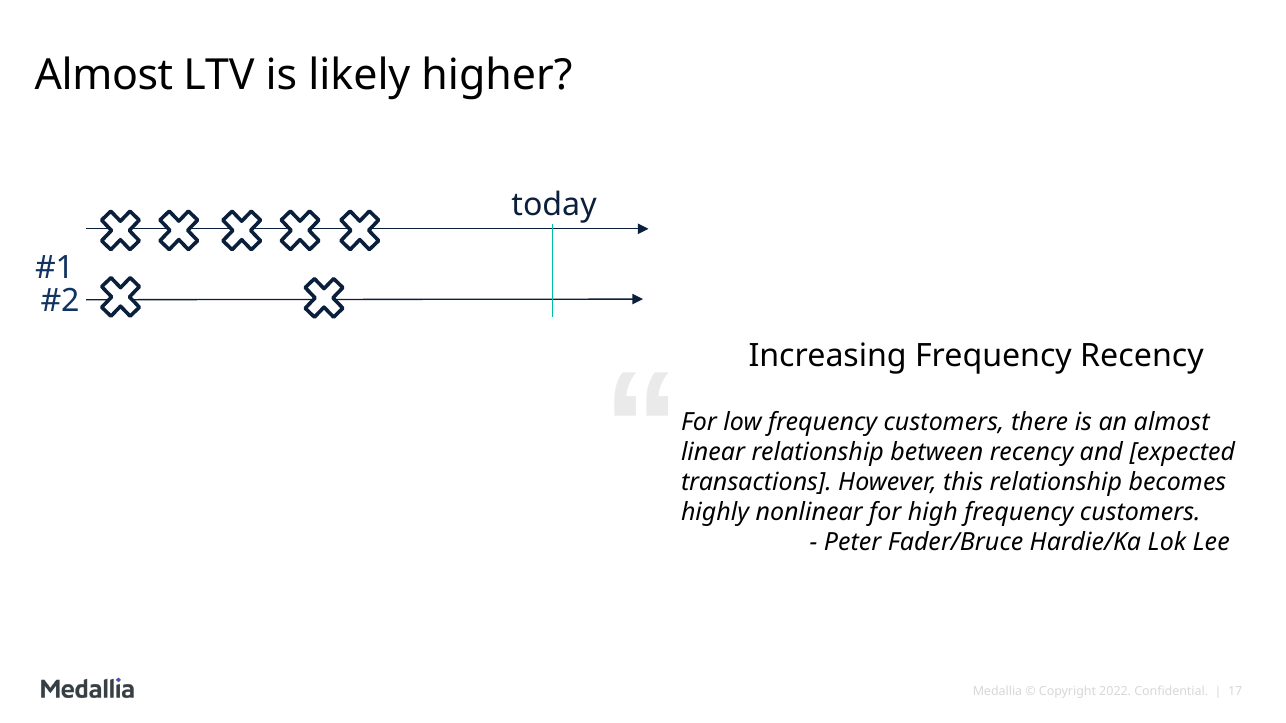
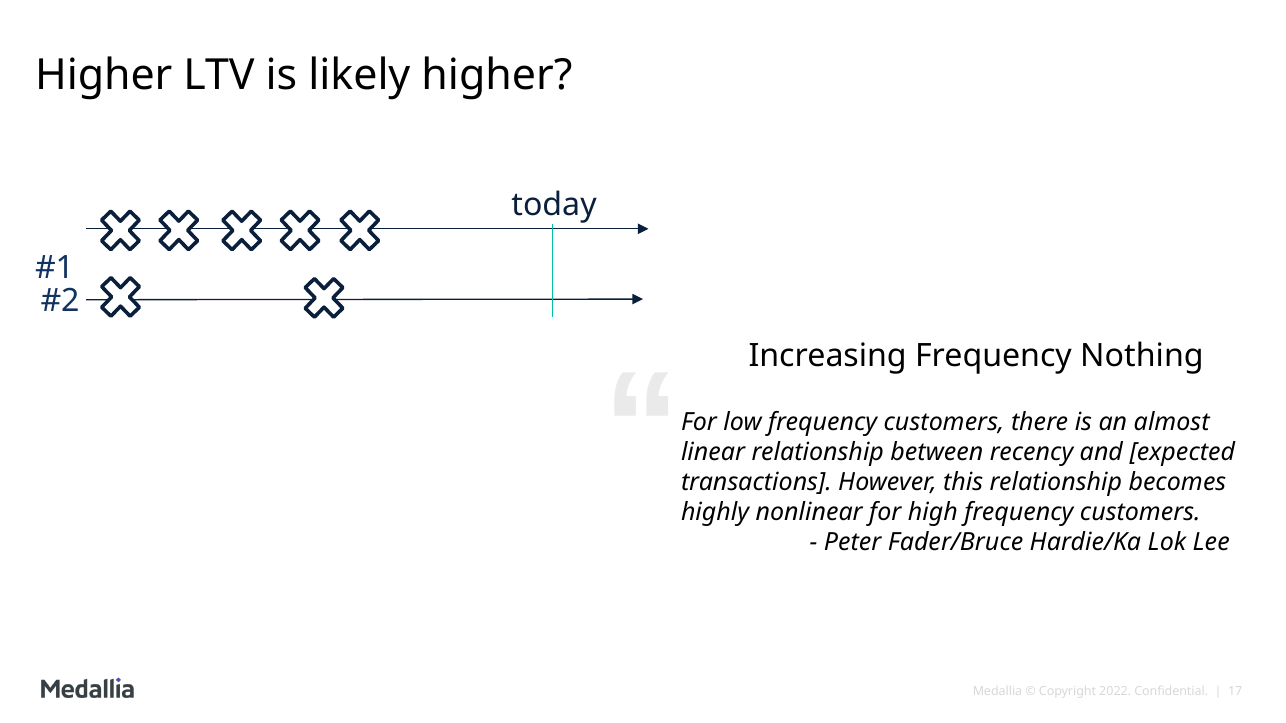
Almost at (104, 75): Almost -> Higher
Frequency Recency: Recency -> Nothing
